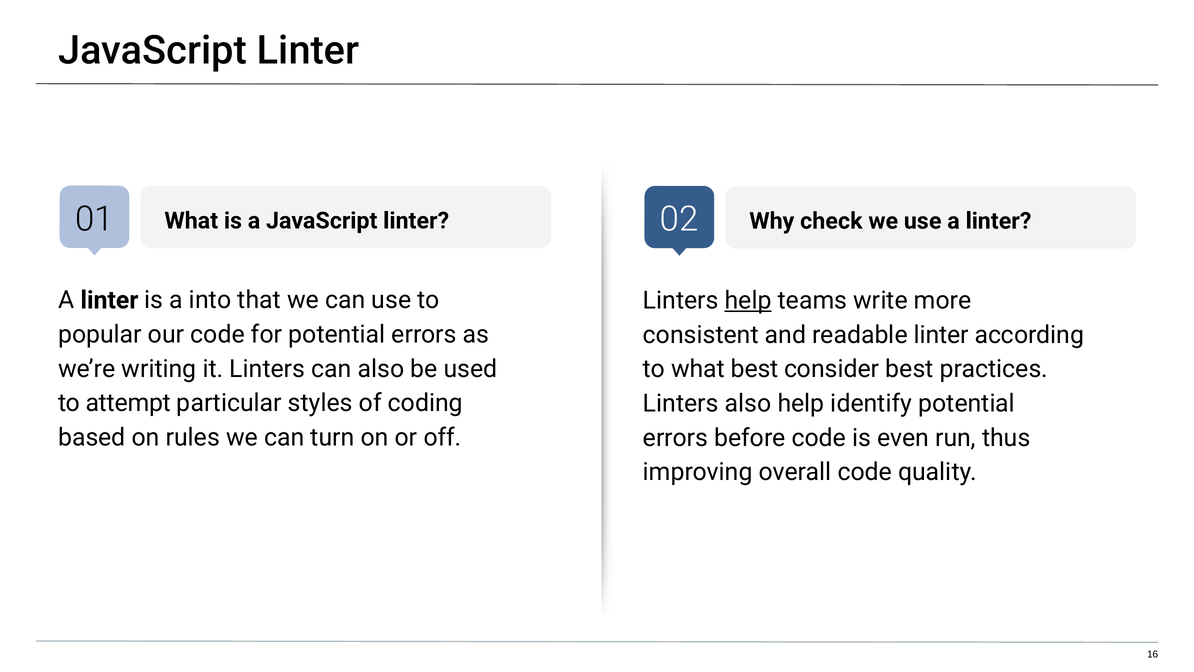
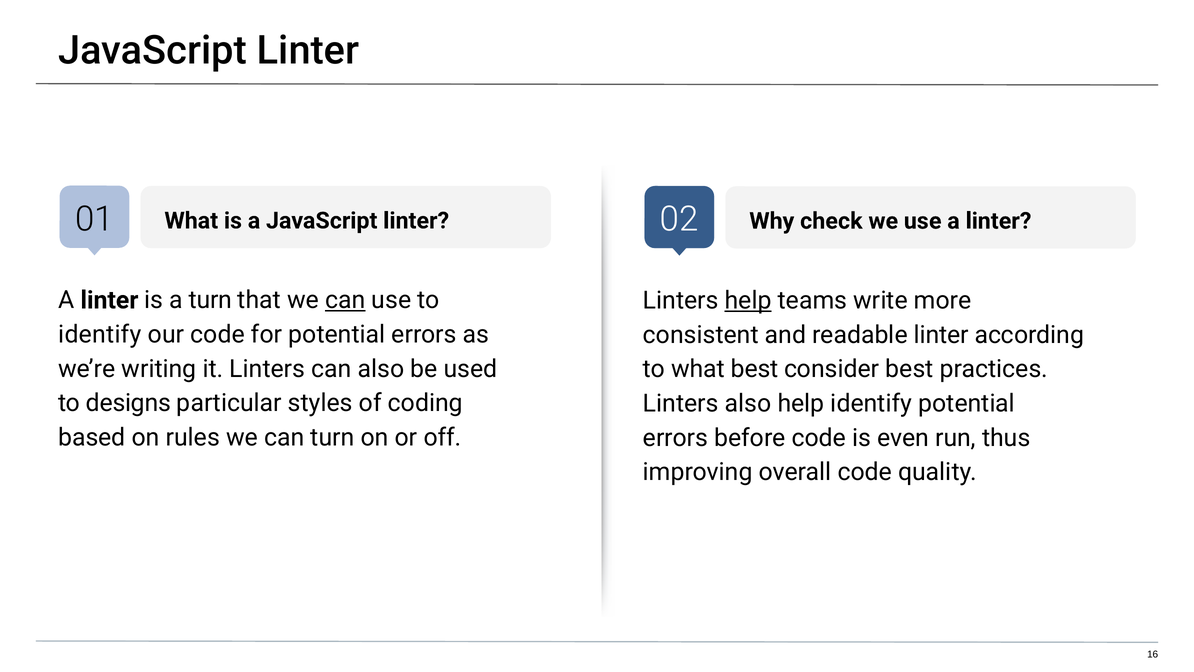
a into: into -> turn
can at (345, 300) underline: none -> present
popular at (100, 334): popular -> identify
attempt: attempt -> designs
